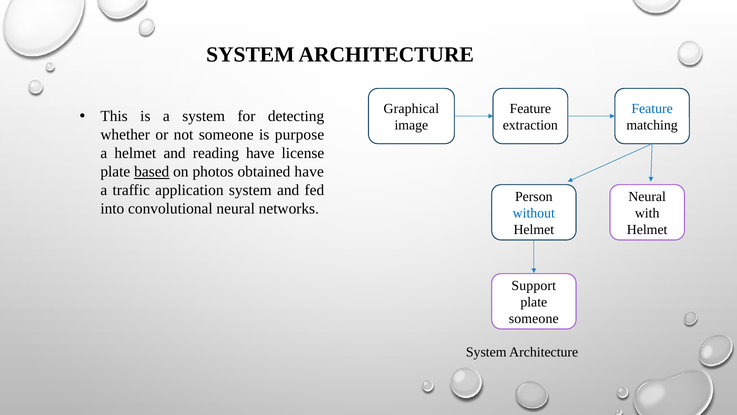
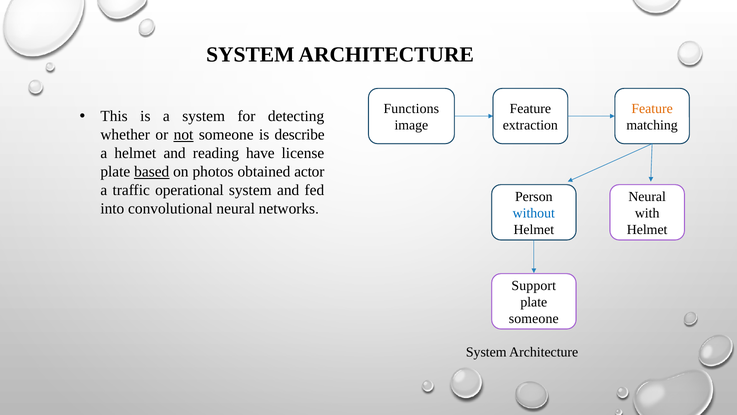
Graphical: Graphical -> Functions
Feature at (652, 109) colour: blue -> orange
not underline: none -> present
purpose: purpose -> describe
obtained have: have -> actor
application: application -> operational
